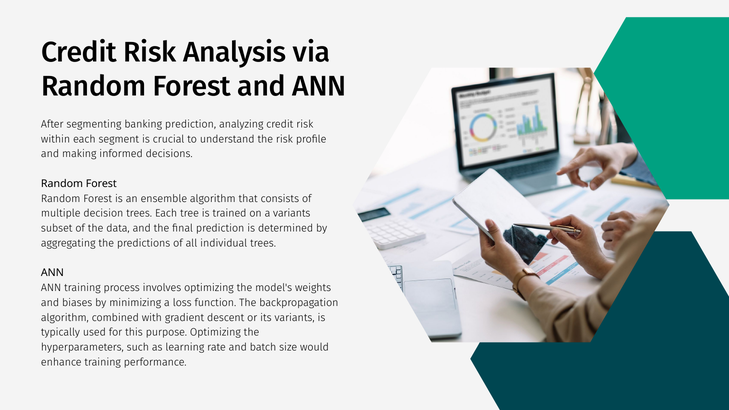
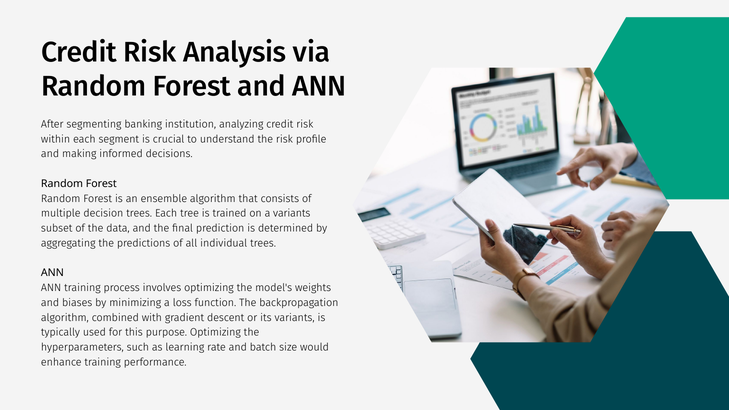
banking prediction: prediction -> institution
